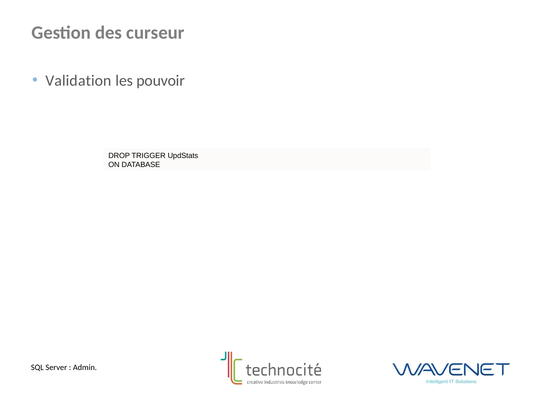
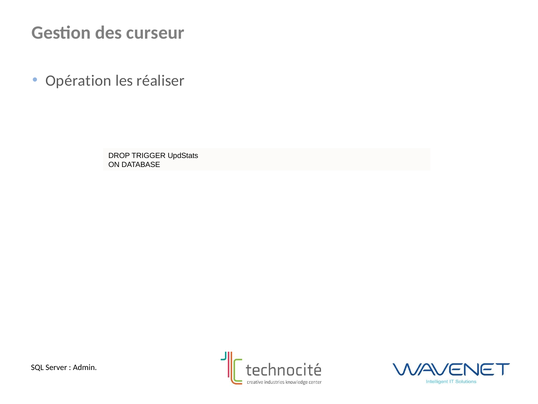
Validation: Validation -> Opération
pouvoir: pouvoir -> réaliser
